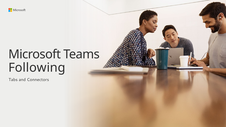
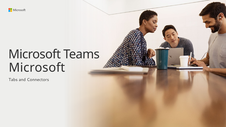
Following at (37, 68): Following -> Microsoft
